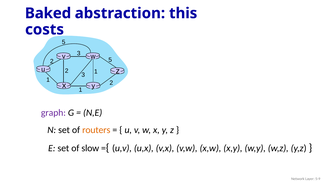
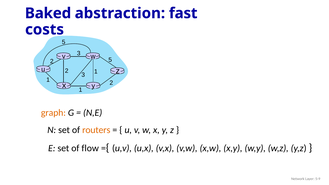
this: this -> fast
graph colour: purple -> orange
slow: slow -> flow
